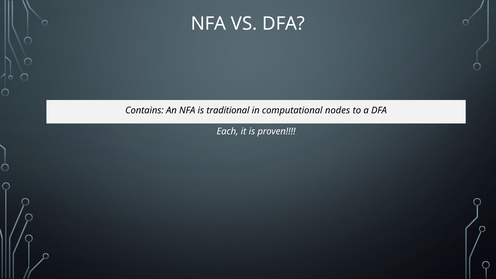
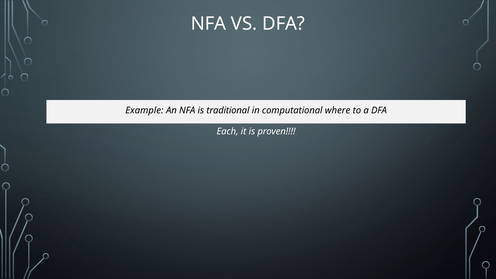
Contains: Contains -> Example
nodes: nodes -> where
